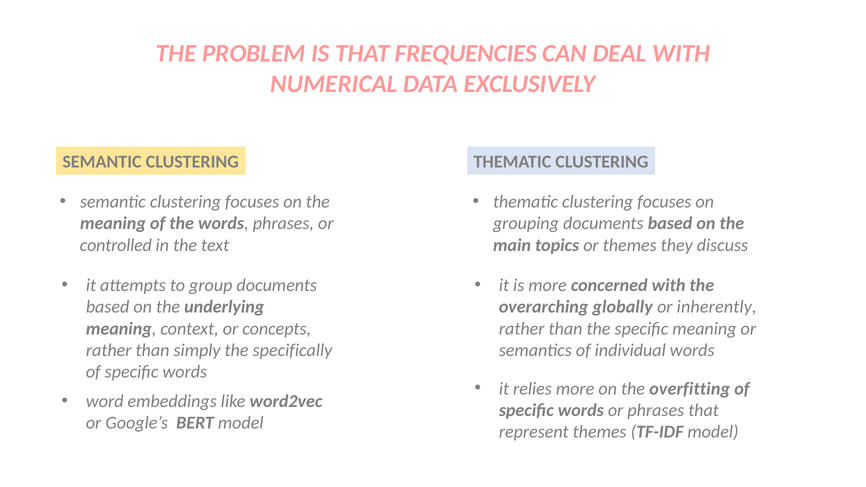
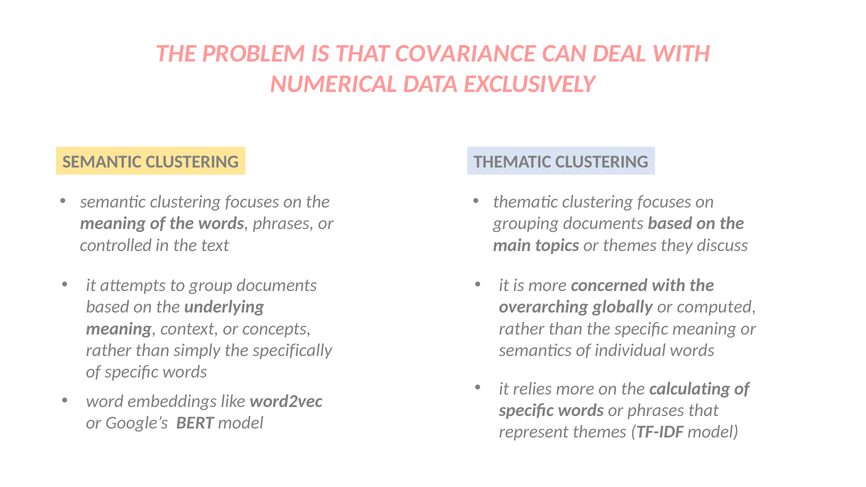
FREQUENCIES: FREQUENCIES -> COVARIANCE
inherently: inherently -> computed
overfitting: overfitting -> calculating
